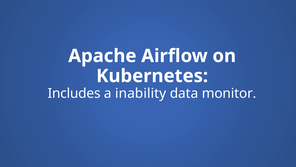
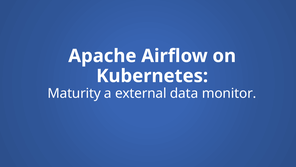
Includes: Includes -> Maturity
inability: inability -> external
